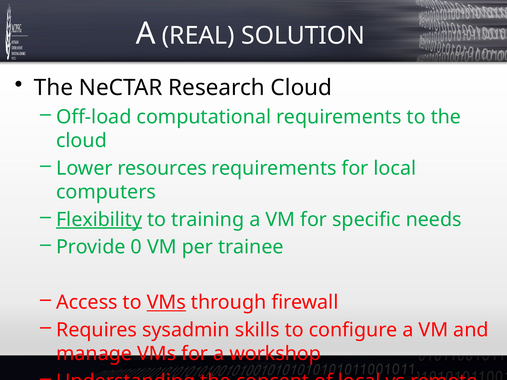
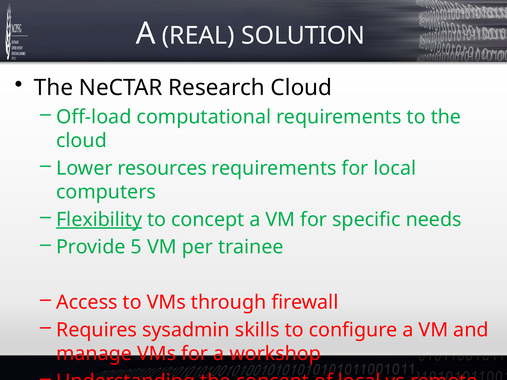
to training: training -> concept
0: 0 -> 5
VMs at (166, 303) underline: present -> none
